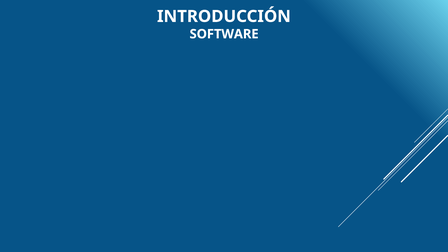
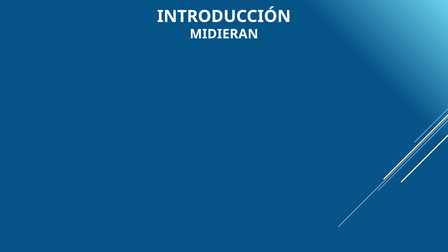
SOFTWARE: SOFTWARE -> MIDIERAN
